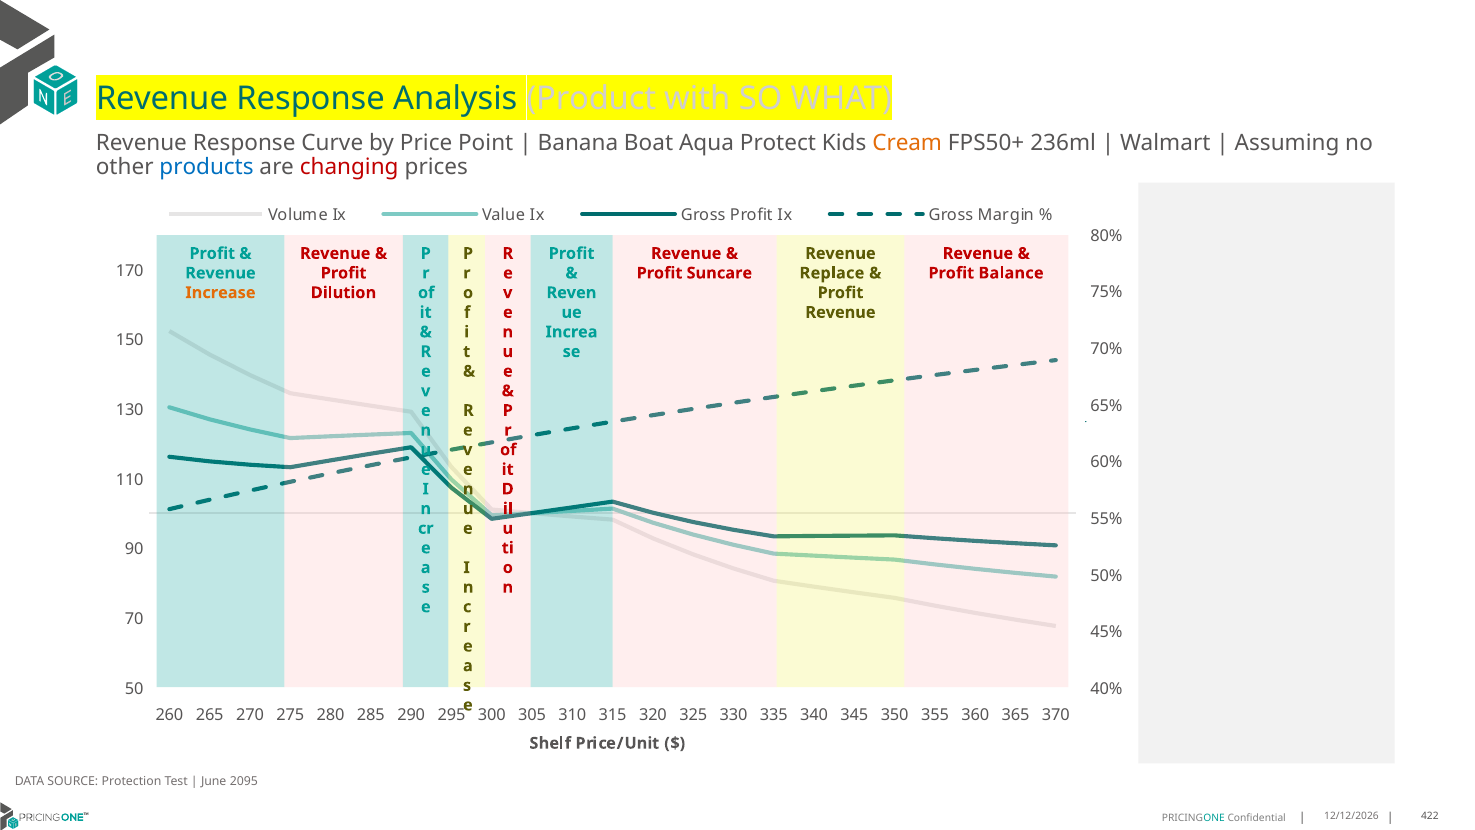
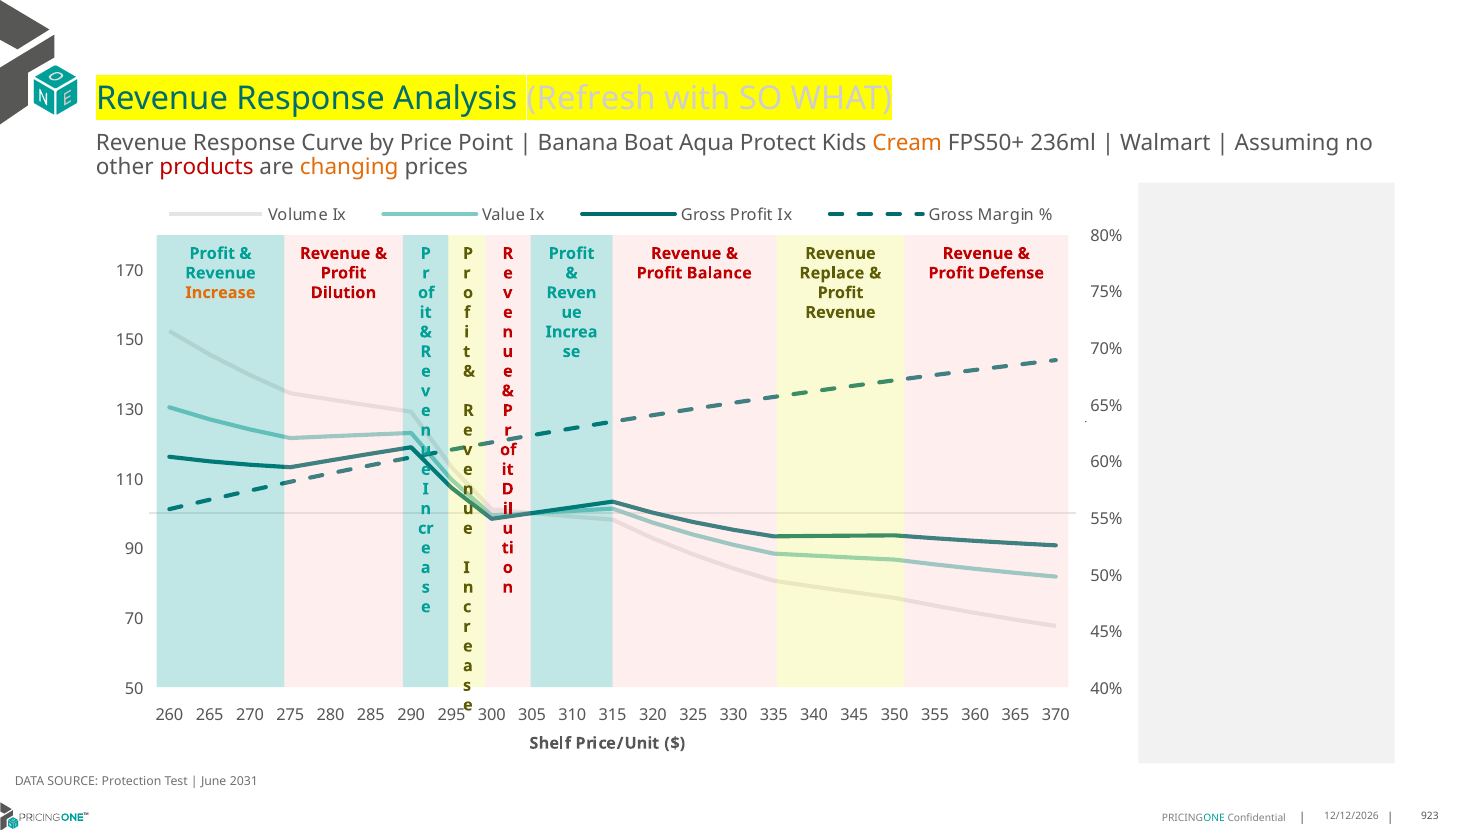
Product: Product -> Refresh
products colour: blue -> red
changing colour: red -> orange
Suncare: Suncare -> Balance
Balance: Balance -> Defense
2095: 2095 -> 2031
422: 422 -> 923
